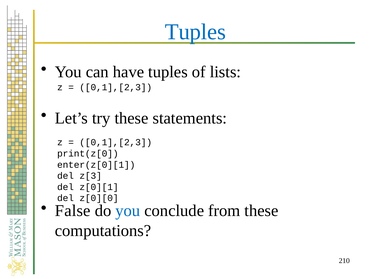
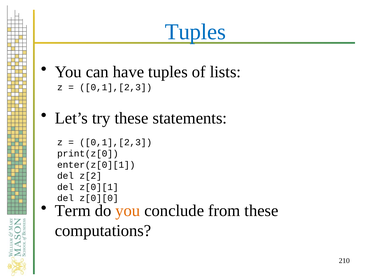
z[3: z[3 -> z[2
False: False -> Term
you at (128, 211) colour: blue -> orange
